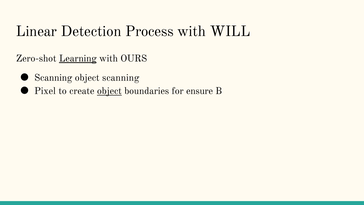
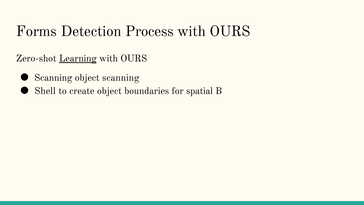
Linear: Linear -> Forms
WILL at (230, 31): WILL -> OURS
Pixel: Pixel -> Shell
object at (109, 91) underline: present -> none
ensure: ensure -> spatial
